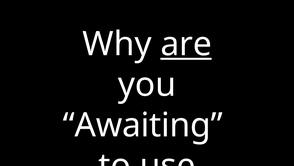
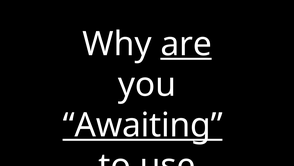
Awaiting underline: none -> present
